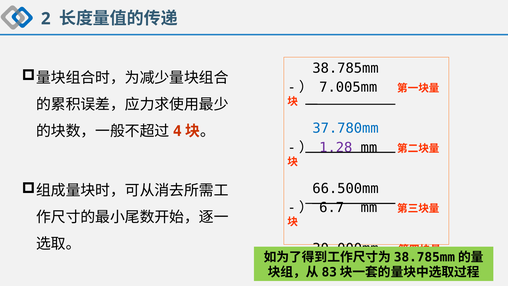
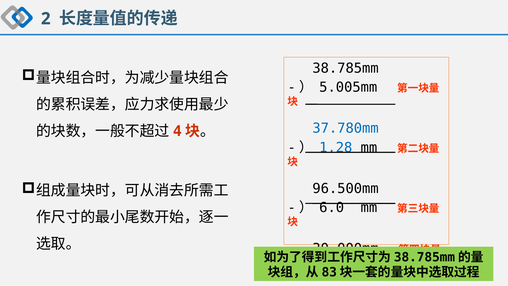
7.005mm: 7.005mm -> 5.005mm
1.28 colour: purple -> blue
66.500mm: 66.500mm -> 96.500mm
6.7: 6.7 -> 6.0
